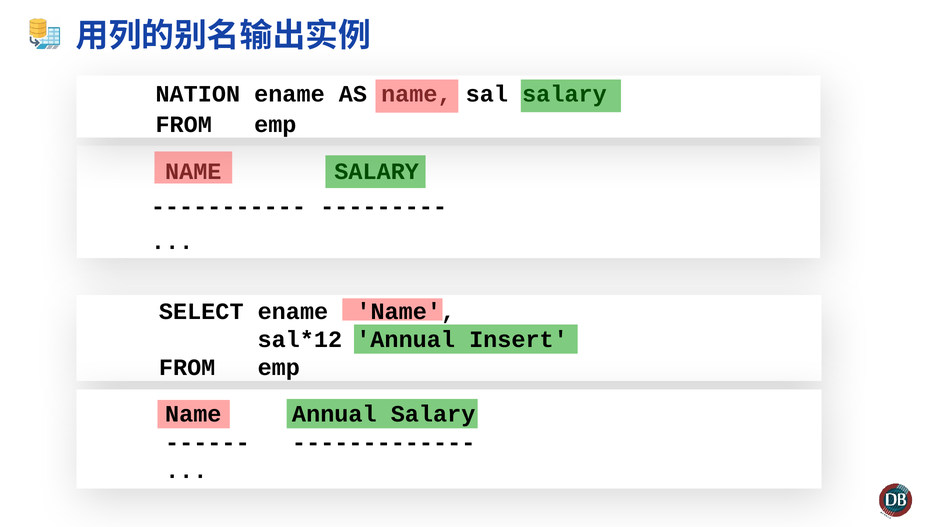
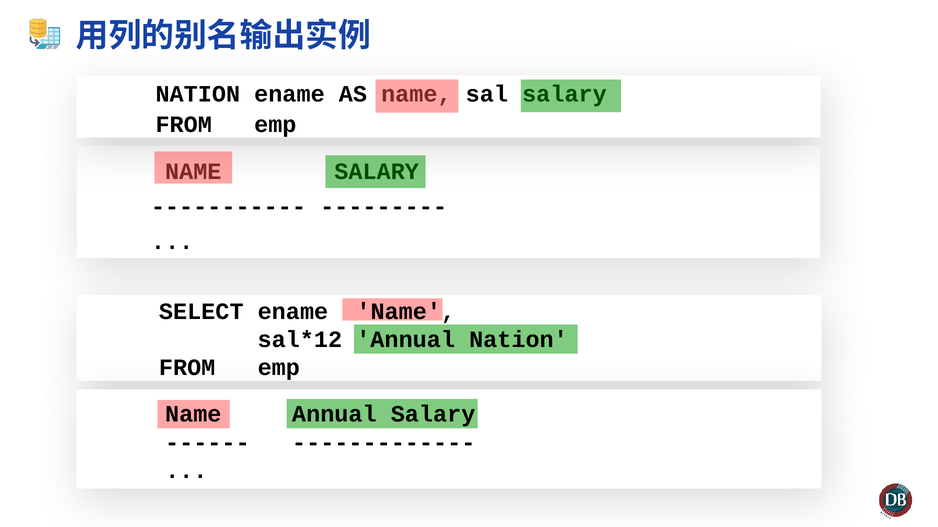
Annual Insert: Insert -> Nation
